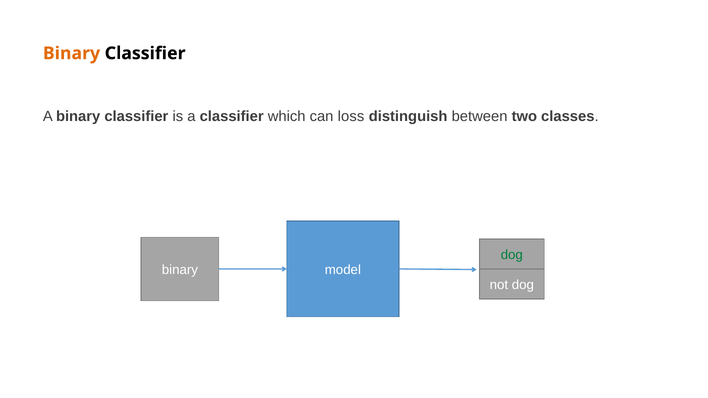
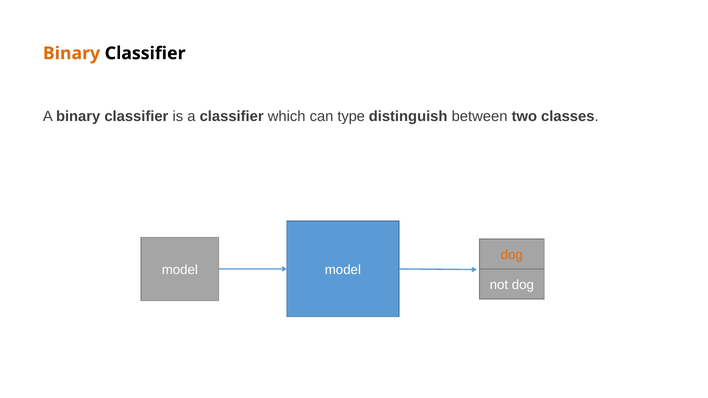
loss: loss -> type
dog at (512, 255) colour: green -> orange
binary at (180, 270): binary -> model
